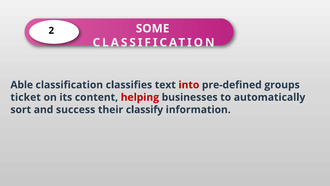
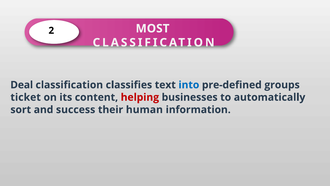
SOME: SOME -> MOST
Able: Able -> Deal
into colour: red -> blue
classify: classify -> human
